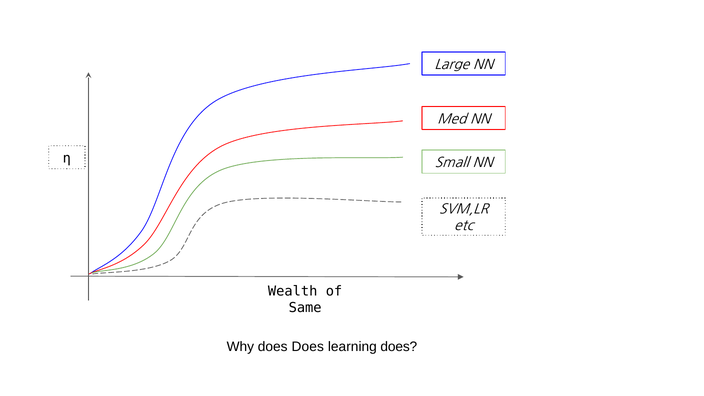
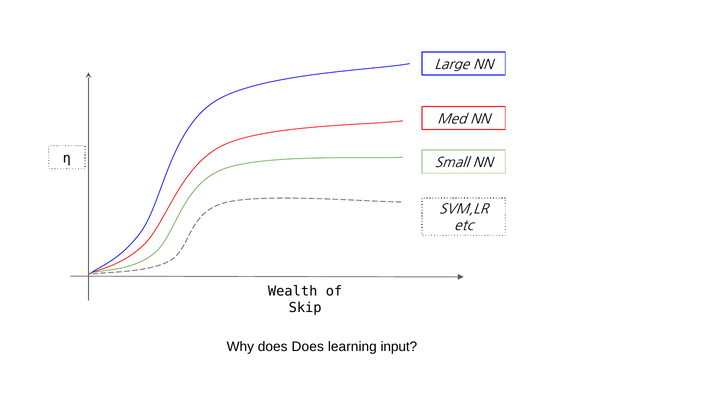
Same: Same -> Skip
learning does: does -> input
